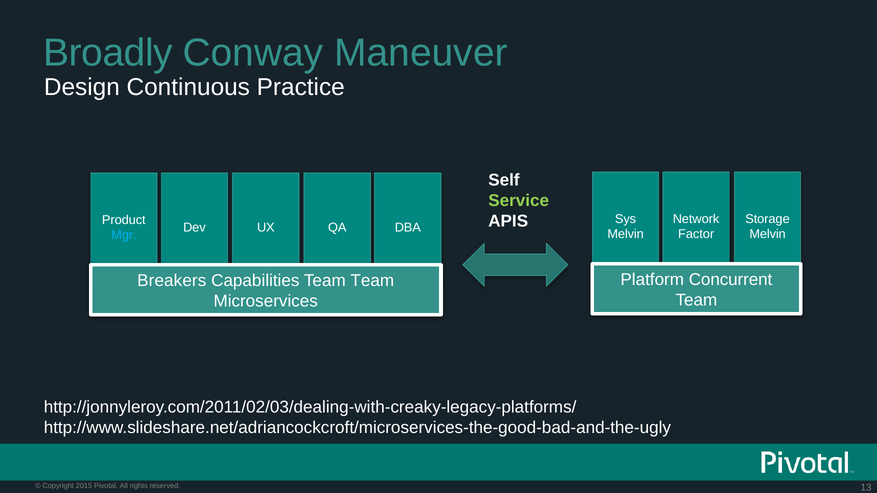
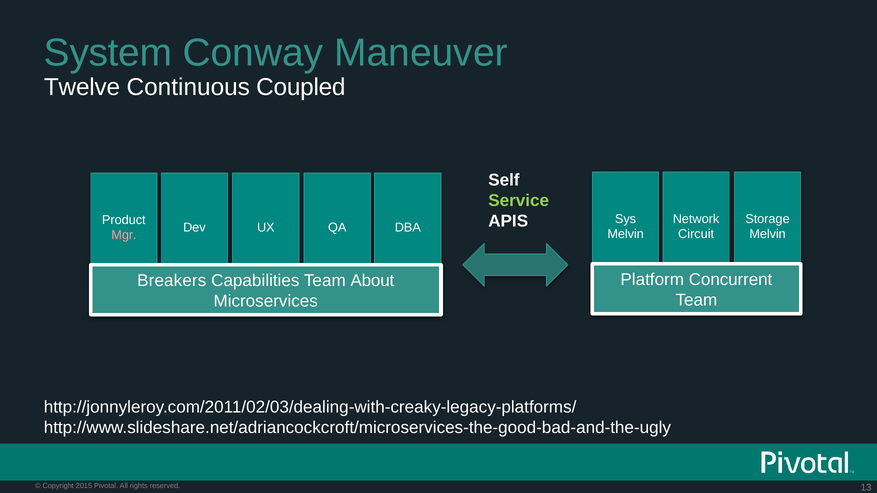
Broadly: Broadly -> System
Design: Design -> Twelve
Practice: Practice -> Coupled
Factor: Factor -> Circuit
Mgr colour: light blue -> pink
Team Team: Team -> About
